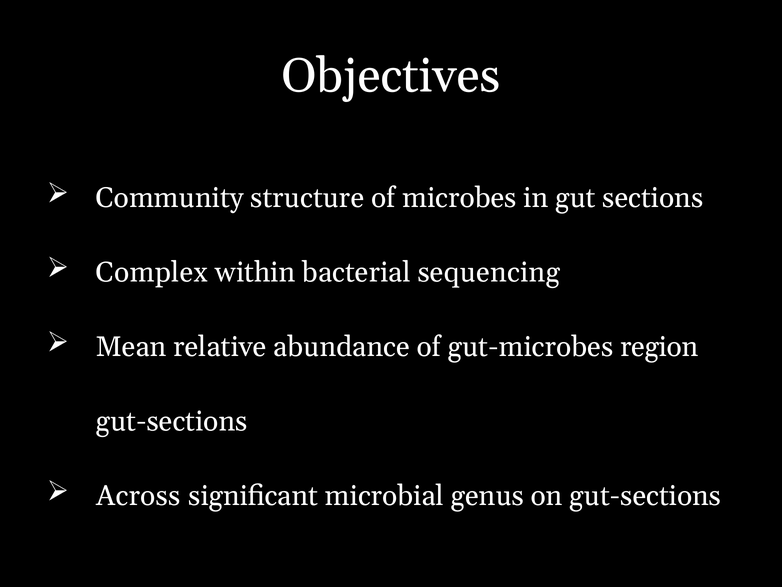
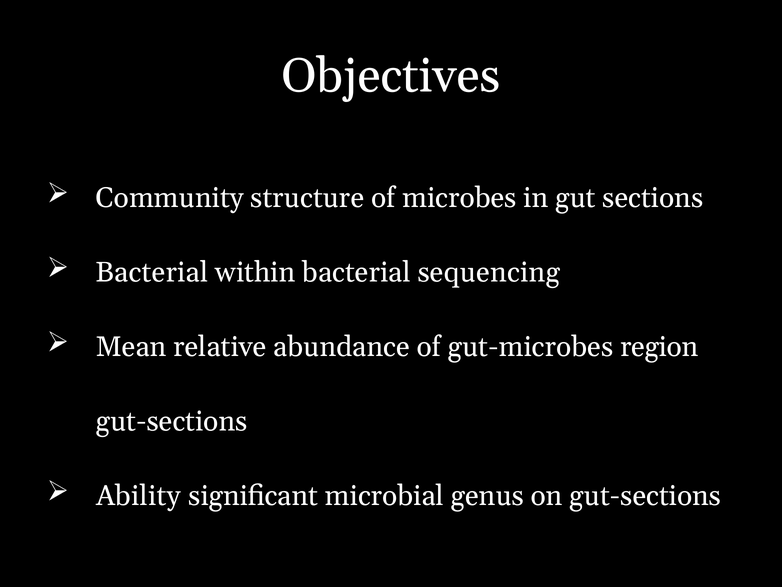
Complex at (152, 272): Complex -> Bacterial
Across: Across -> Ability
